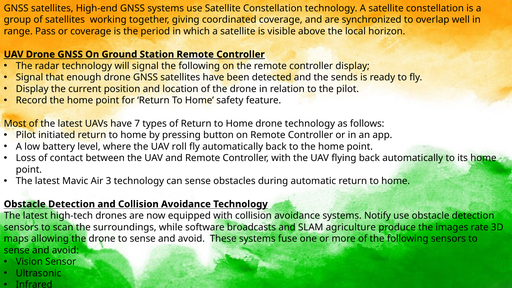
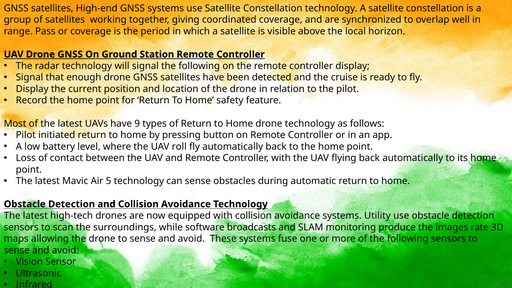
sends: sends -> cruise
7: 7 -> 9
3: 3 -> 5
Notify: Notify -> Utility
agriculture: agriculture -> monitoring
